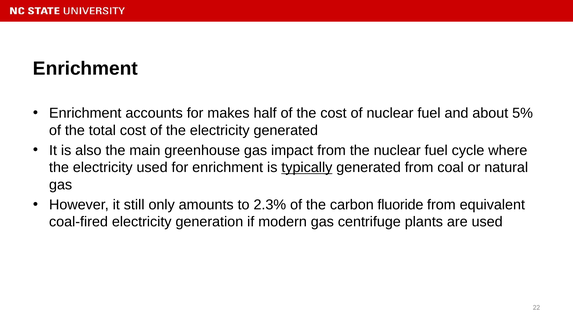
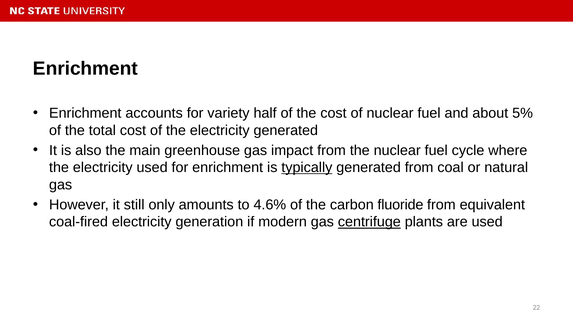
makes: makes -> variety
2.3%: 2.3% -> 4.6%
centrifuge underline: none -> present
